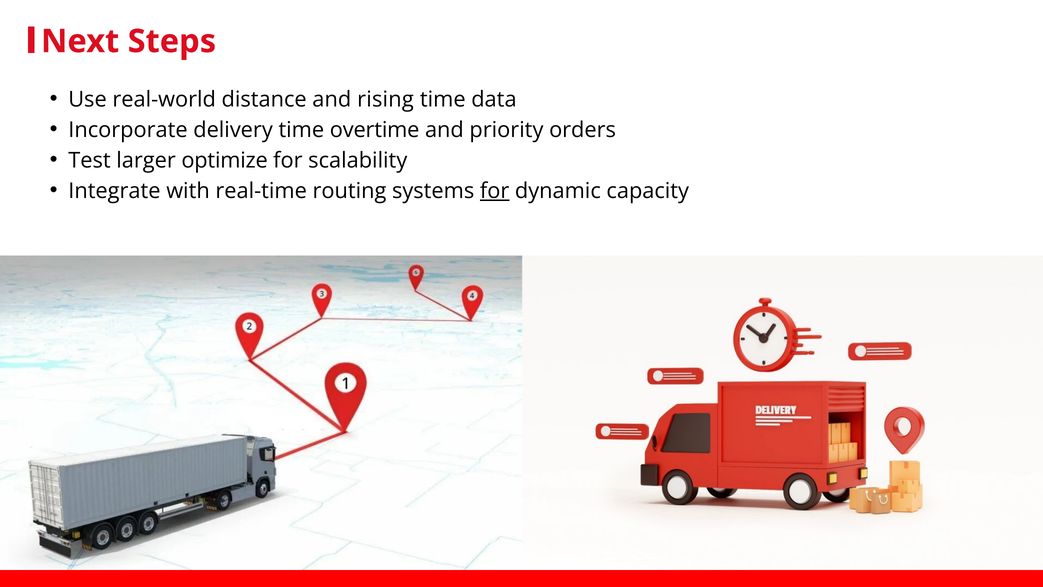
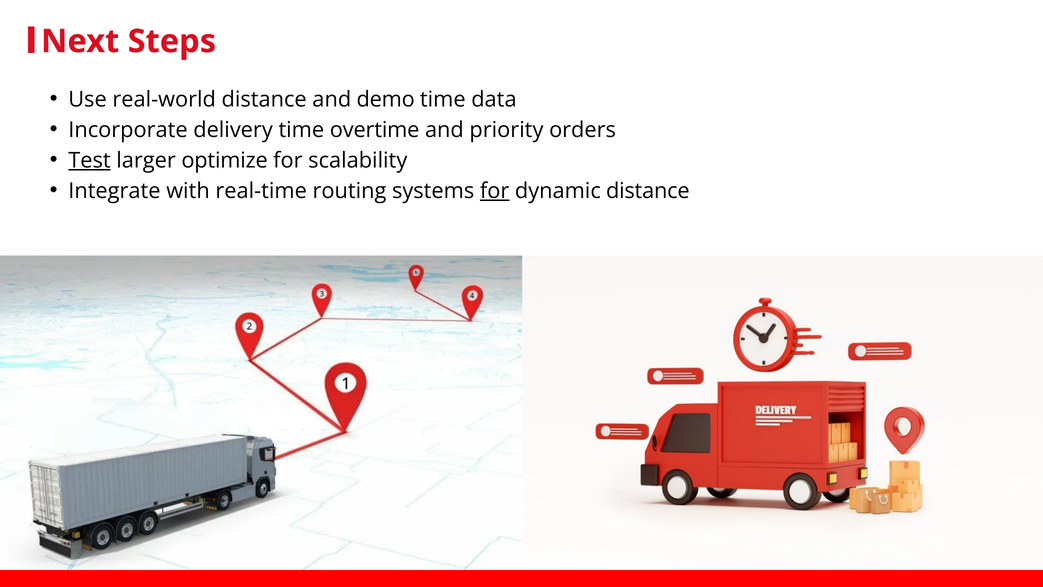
rising: rising -> demo
Test underline: none -> present
dynamic capacity: capacity -> distance
